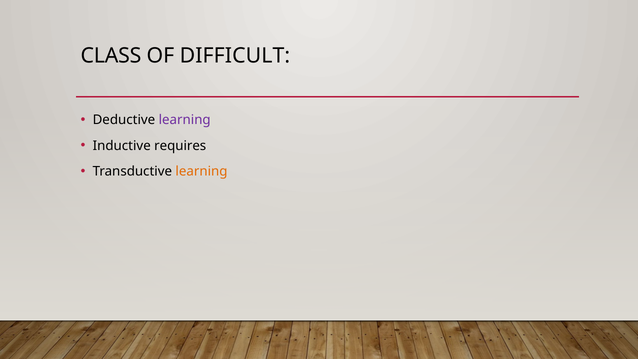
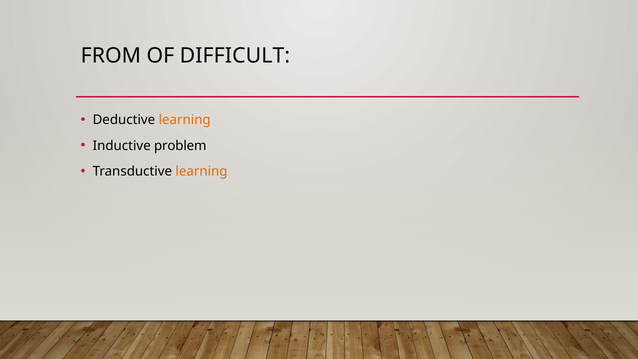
CLASS: CLASS -> FROM
learning at (185, 120) colour: purple -> orange
requires: requires -> problem
